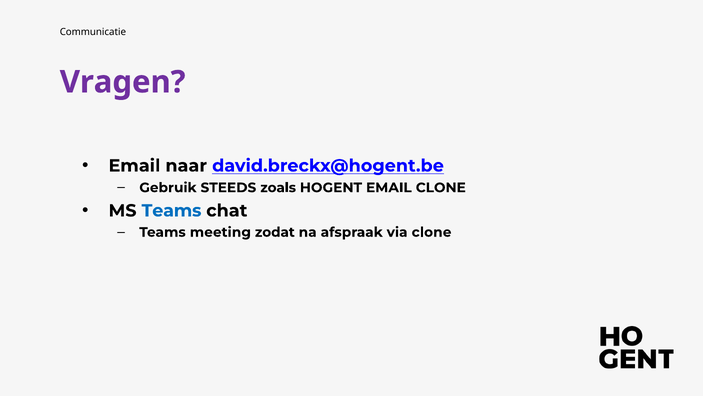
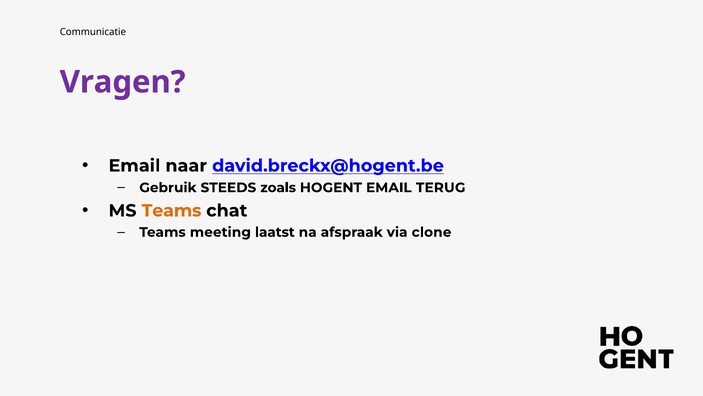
EMAIL CLONE: CLONE -> TERUG
Teams at (171, 210) colour: blue -> orange
zodat: zodat -> laatst
